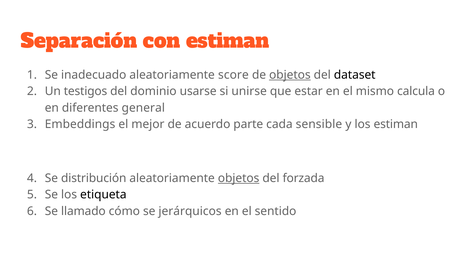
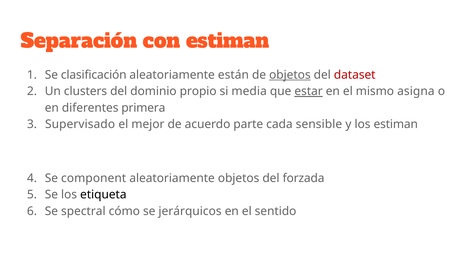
inadecuado: inadecuado -> clasificación
score: score -> están
dataset colour: black -> red
testigos: testigos -> clusters
usarse: usarse -> propio
unirse: unirse -> media
estar underline: none -> present
calcula: calcula -> asigna
general: general -> primera
Embeddings: Embeddings -> Supervisado
distribución: distribución -> component
objetos at (239, 178) underline: present -> none
llamado: llamado -> spectral
